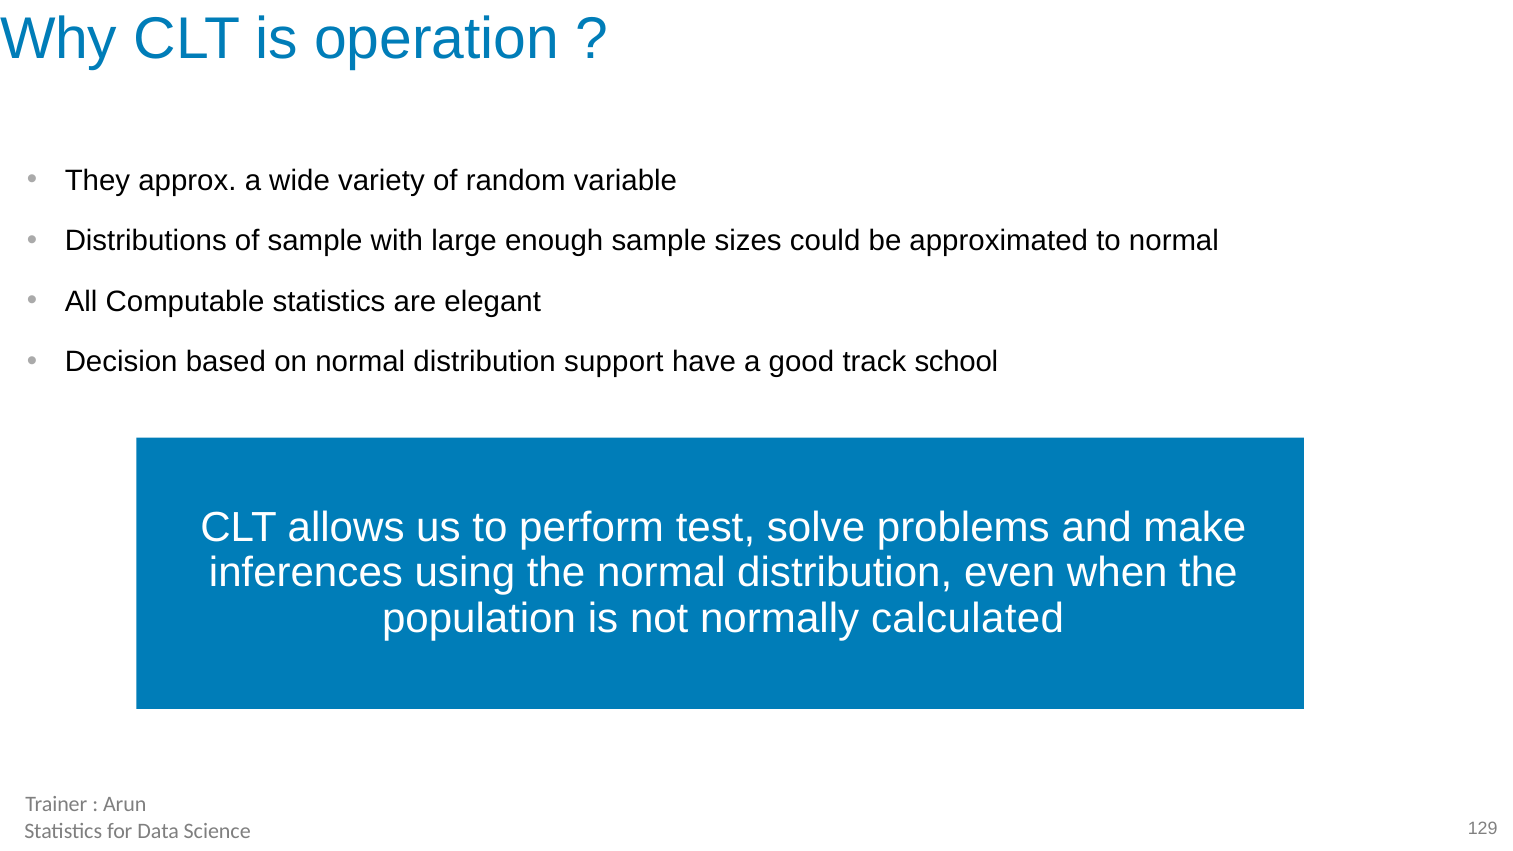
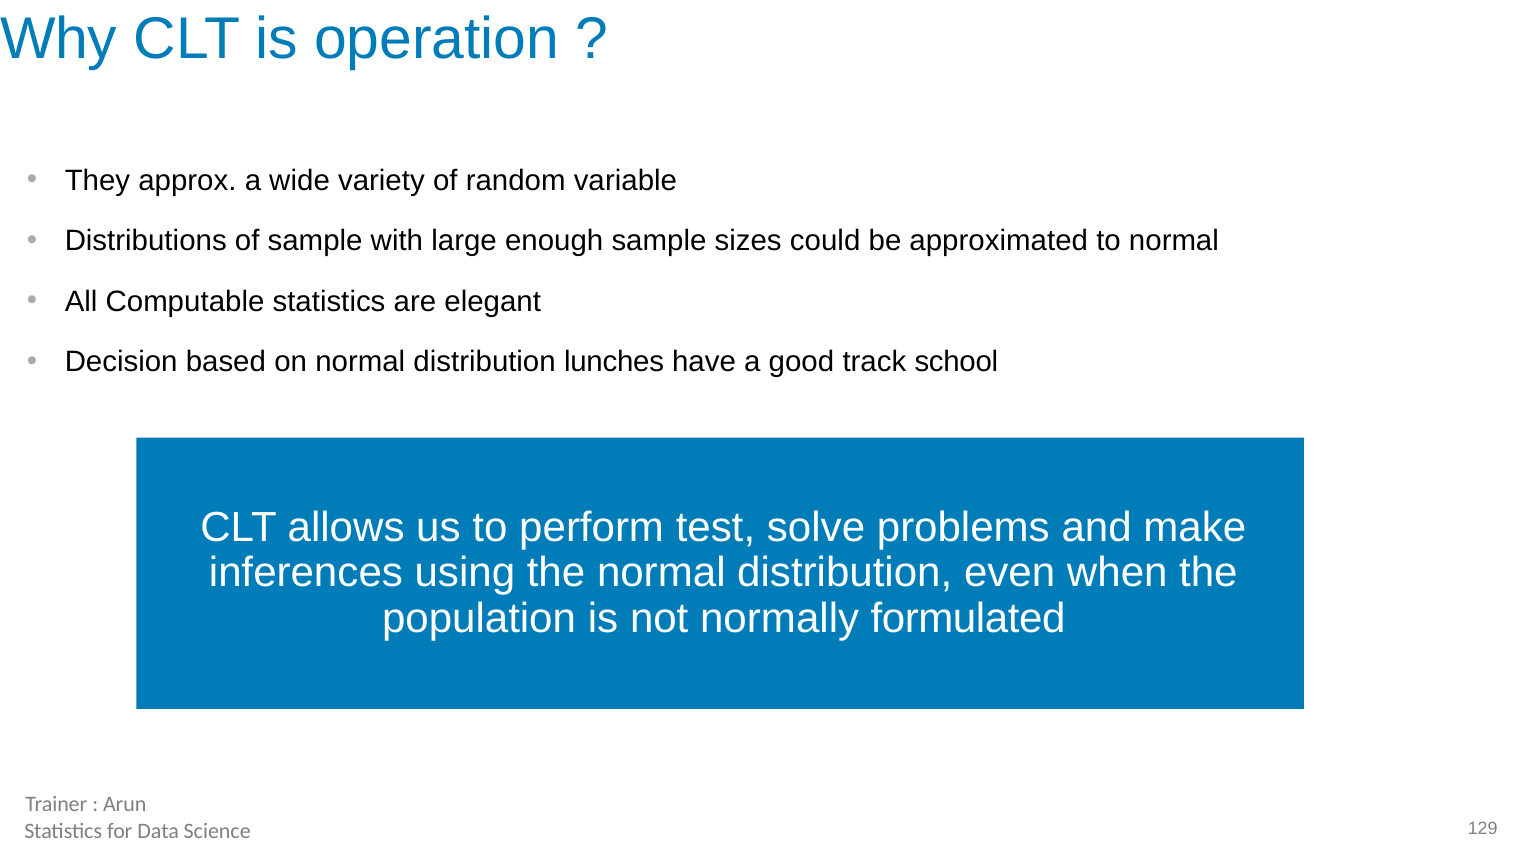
support: support -> lunches
calculated: calculated -> formulated
